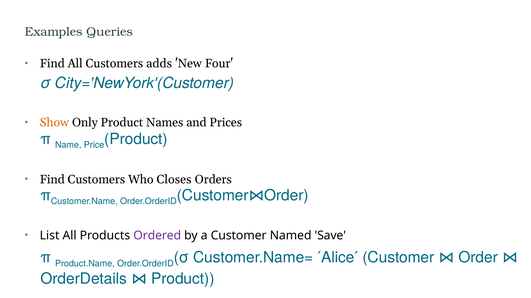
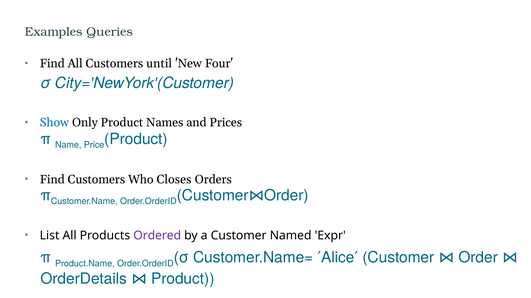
adds: adds -> until
Show colour: orange -> blue
Save: Save -> Expr
